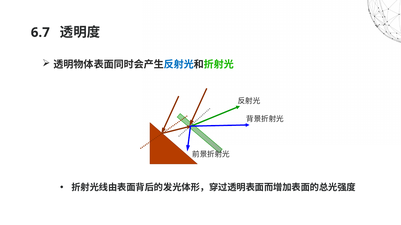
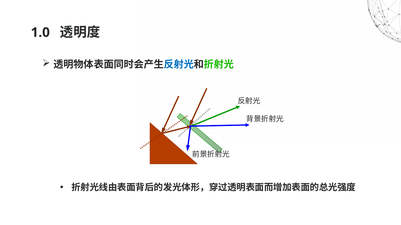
6.7: 6.7 -> 1.0
